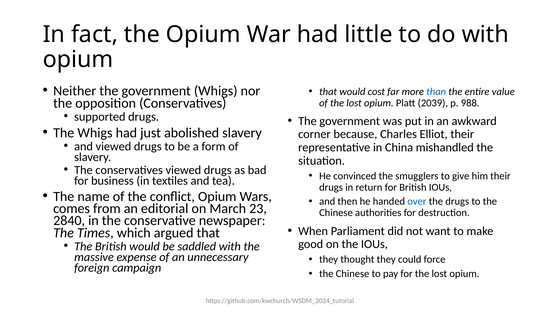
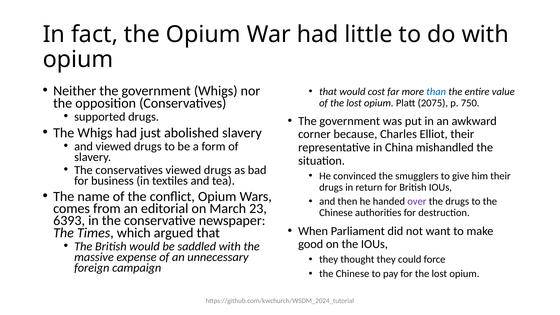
2039: 2039 -> 2075
988: 988 -> 750
over colour: blue -> purple
2840: 2840 -> 6393
